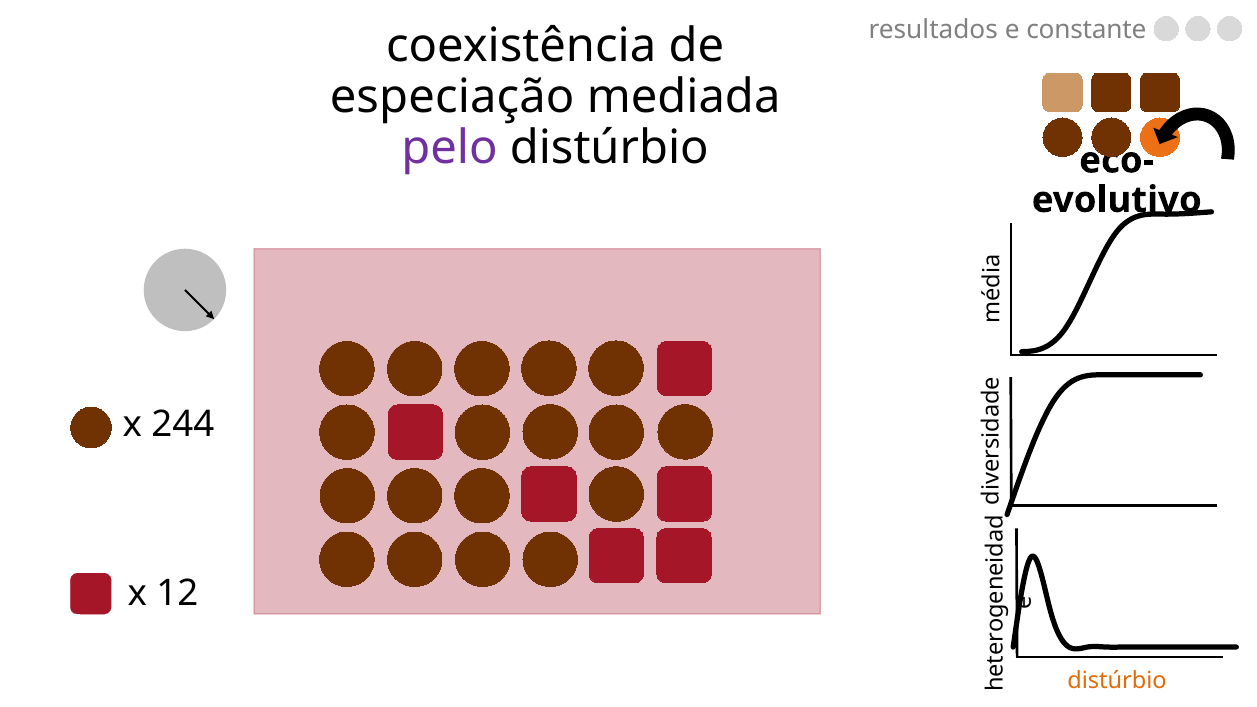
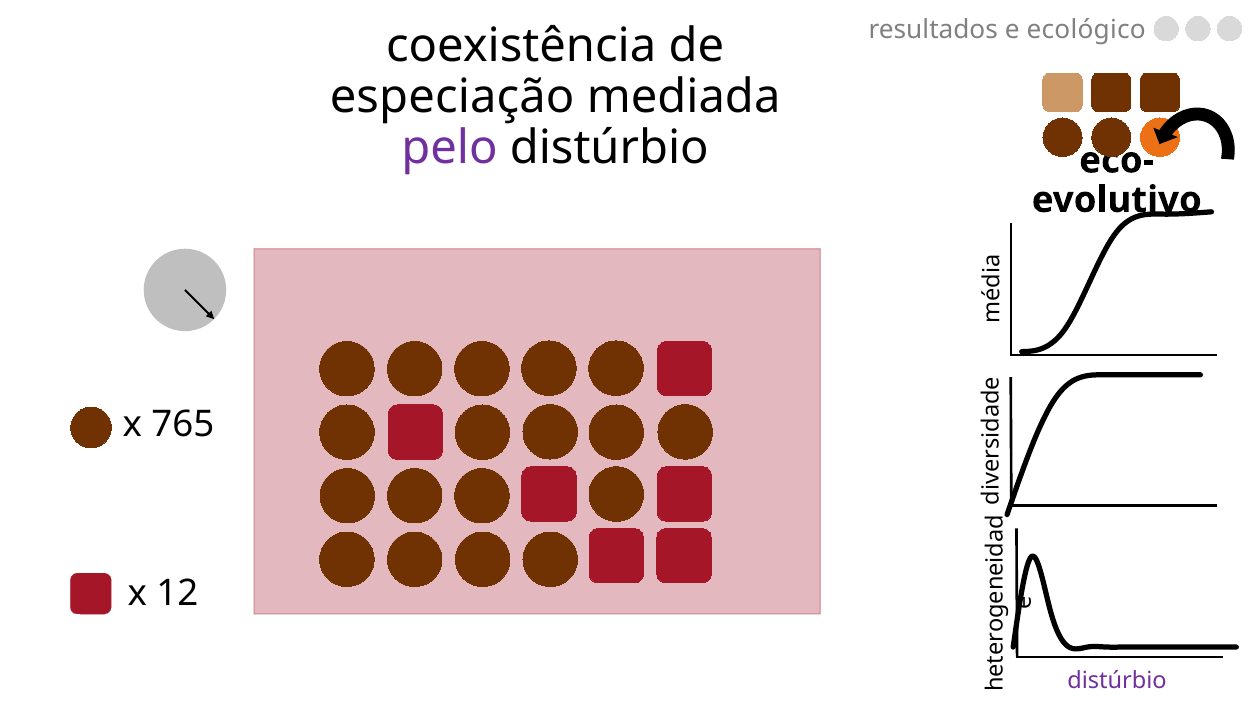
constante: constante -> ecológico
244: 244 -> 765
distúrbio at (1117, 681) colour: orange -> purple
